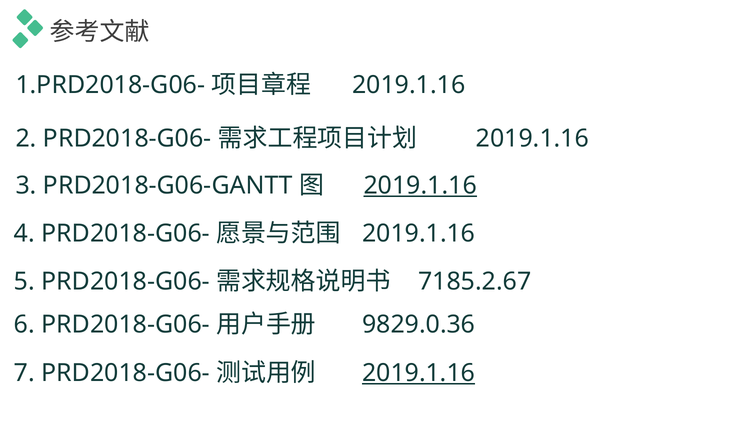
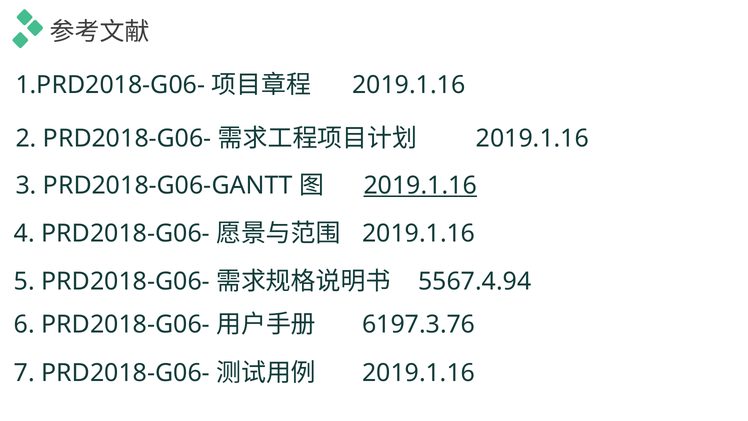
7185.2.67: 7185.2.67 -> 5567.4.94
9829.0.36: 9829.0.36 -> 6197.3.76
2019.1.16 at (419, 373) underline: present -> none
